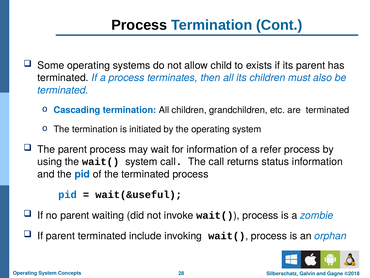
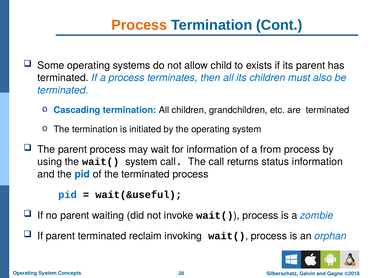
Process at (139, 25) colour: black -> orange
refer: refer -> from
include: include -> reclaim
